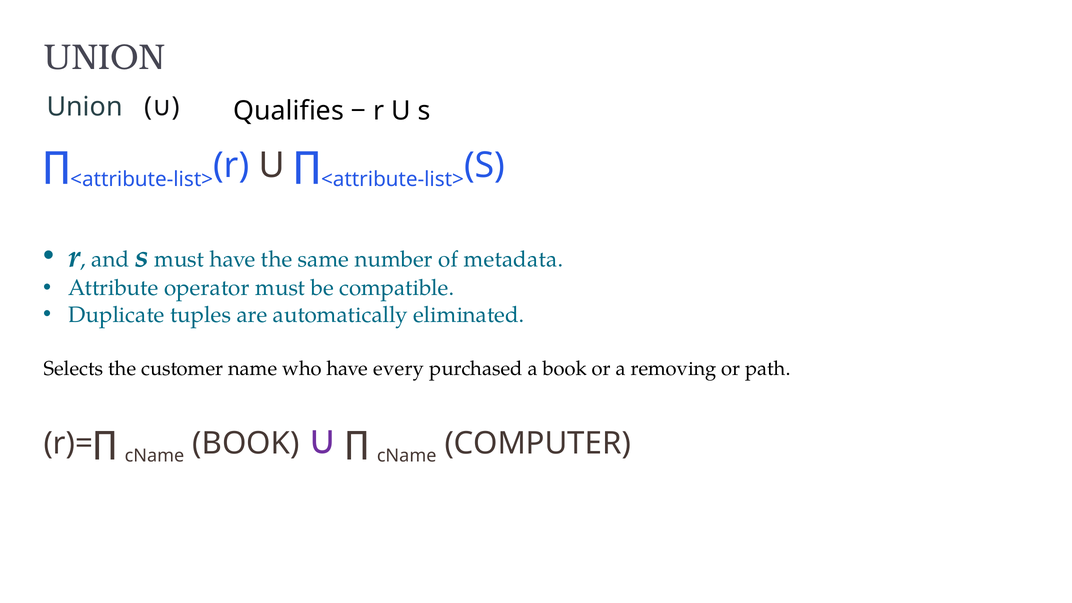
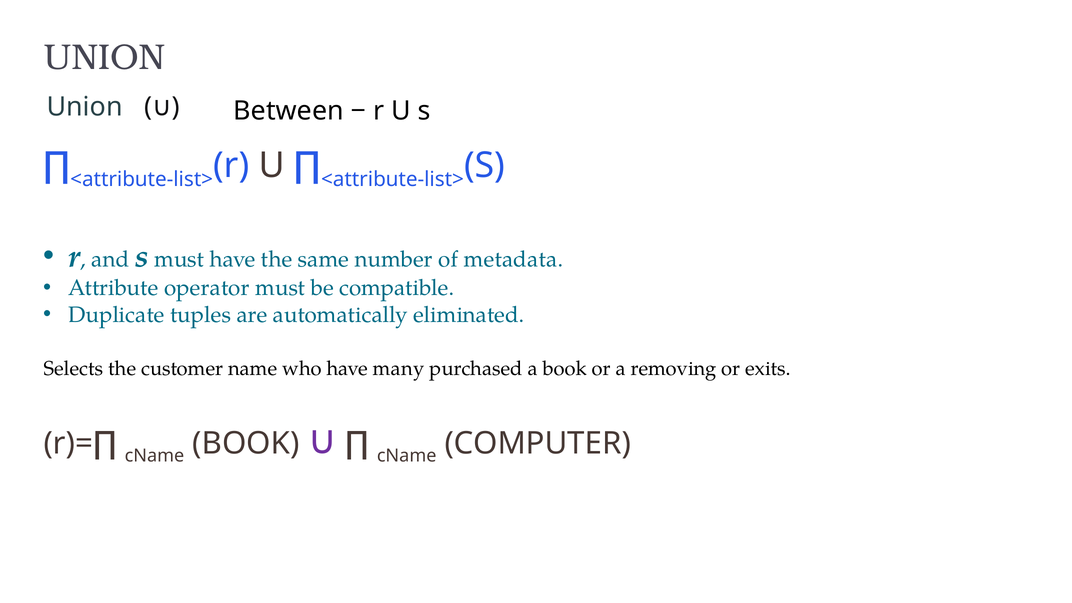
Qualifies: Qualifies -> Between
every: every -> many
path: path -> exits
